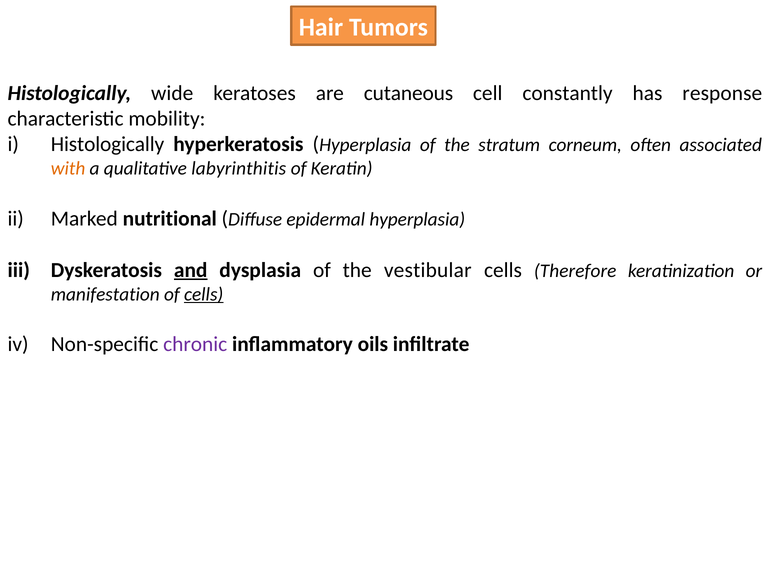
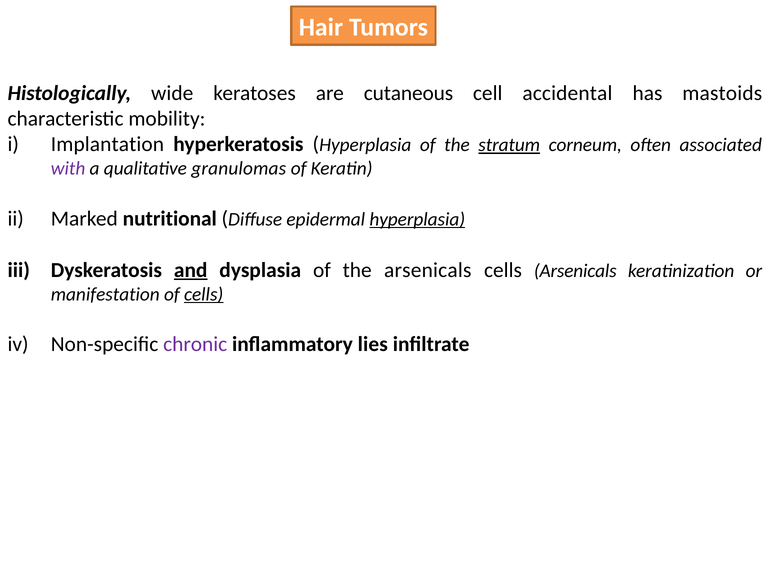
constantly: constantly -> accidental
response: response -> mastoids
Histologically at (108, 144): Histologically -> Implantation
stratum underline: none -> present
with colour: orange -> purple
labyrinthitis: labyrinthitis -> granulomas
hyperplasia at (417, 220) underline: none -> present
the vestibular: vestibular -> arsenicals
cells Therefore: Therefore -> Arsenicals
oils: oils -> lies
